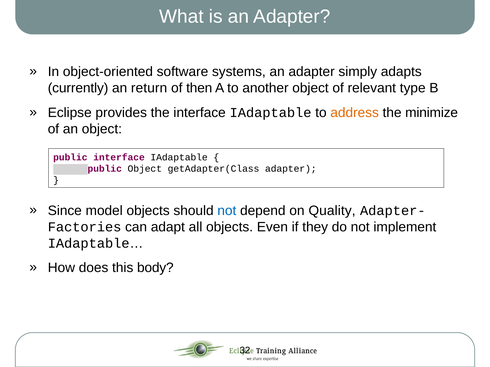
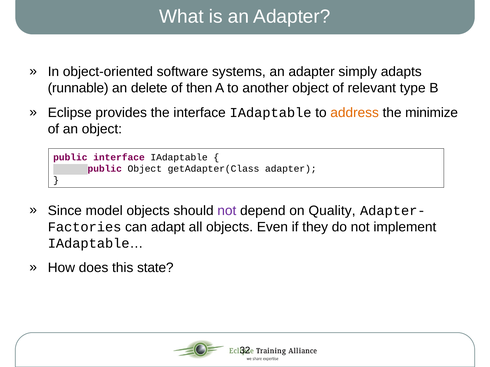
currently: currently -> runnable
return: return -> delete
not at (227, 211) colour: blue -> purple
body: body -> state
